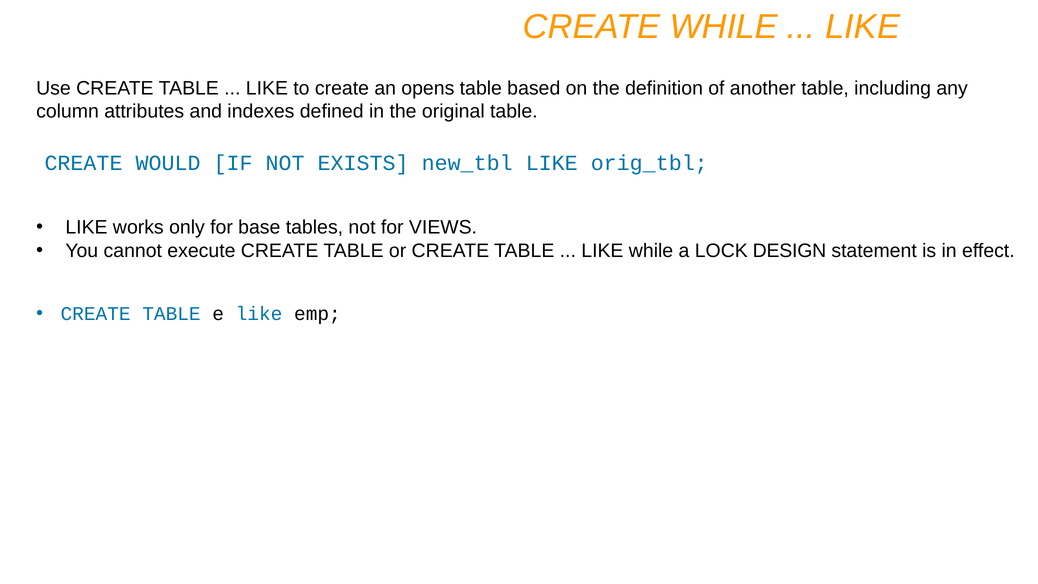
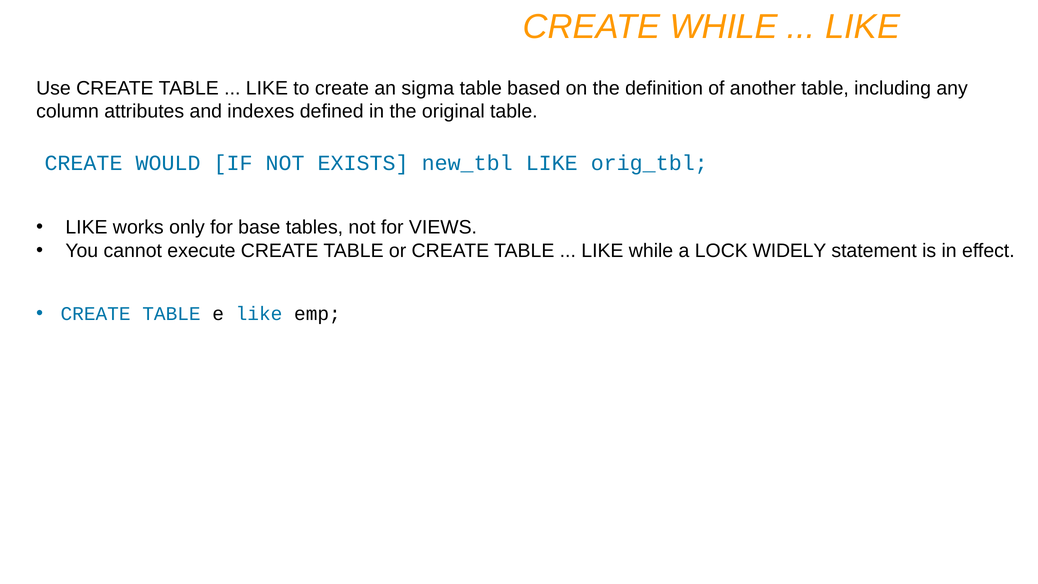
opens: opens -> sigma
DESIGN: DESIGN -> WIDELY
